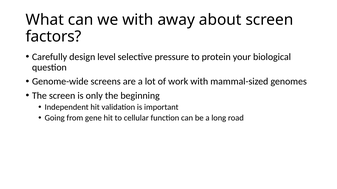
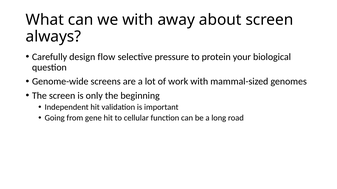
factors: factors -> always
level: level -> flow
